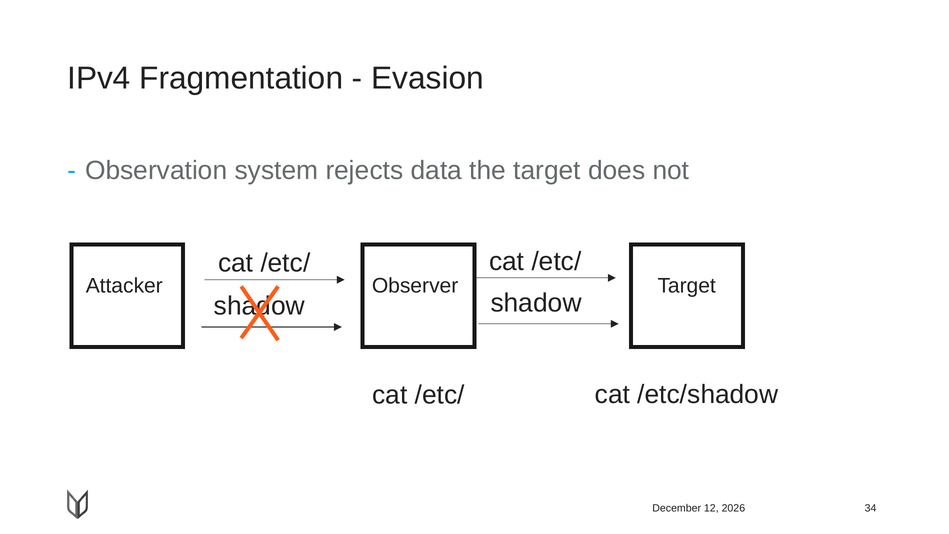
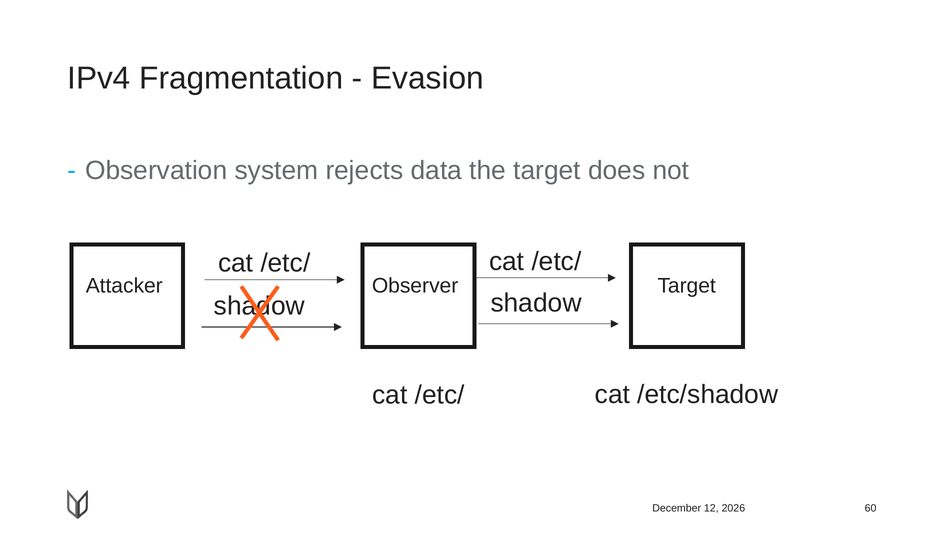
34: 34 -> 60
